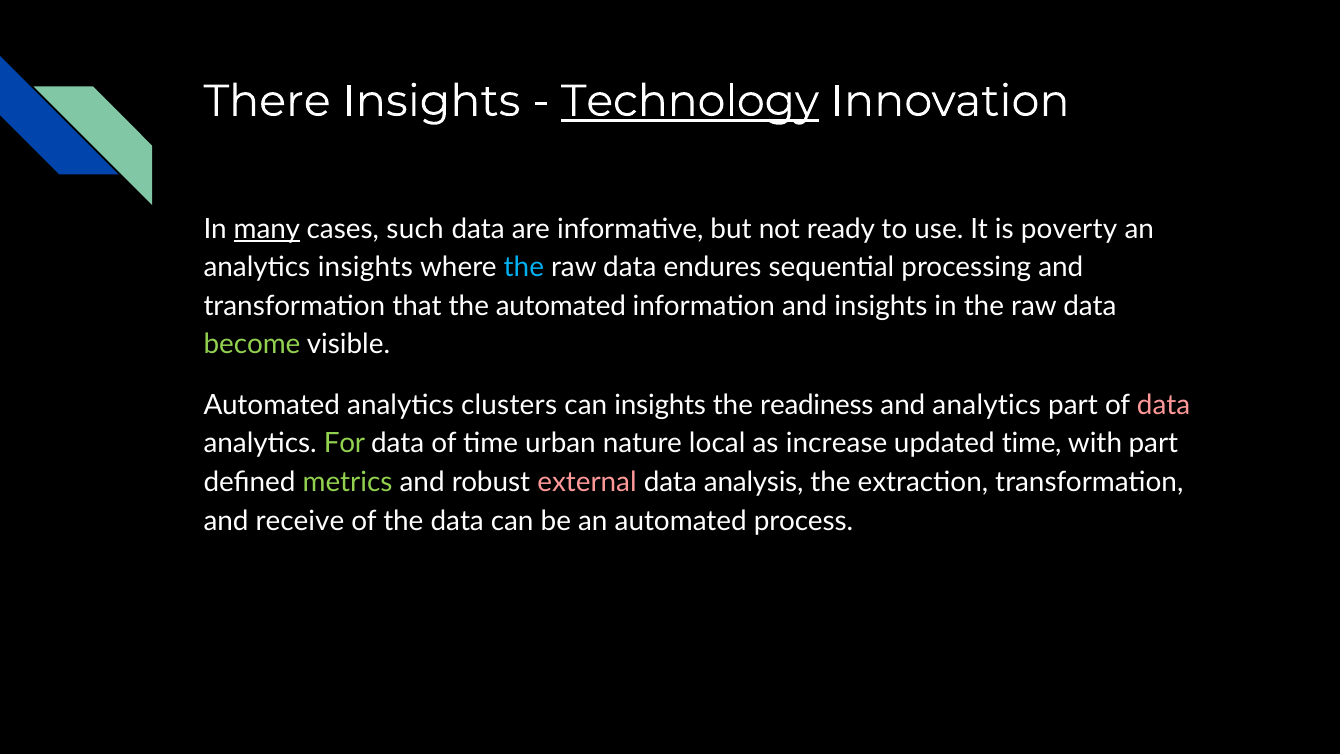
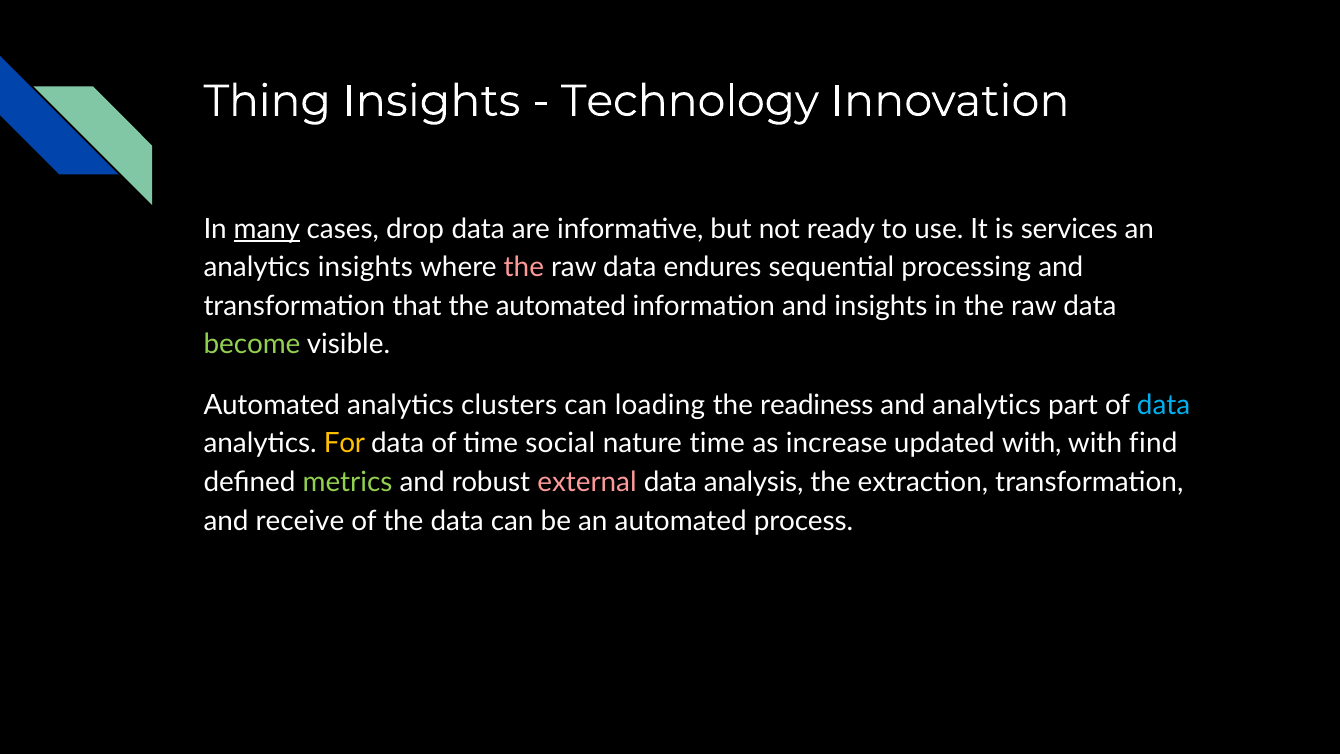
There: There -> Thing
Technology underline: present -> none
such: such -> drop
poverty: poverty -> services
the at (524, 267) colour: light blue -> pink
can insights: insights -> loading
data at (1164, 405) colour: pink -> light blue
For colour: light green -> yellow
urban: urban -> social
nature local: local -> time
updated time: time -> with
with part: part -> find
